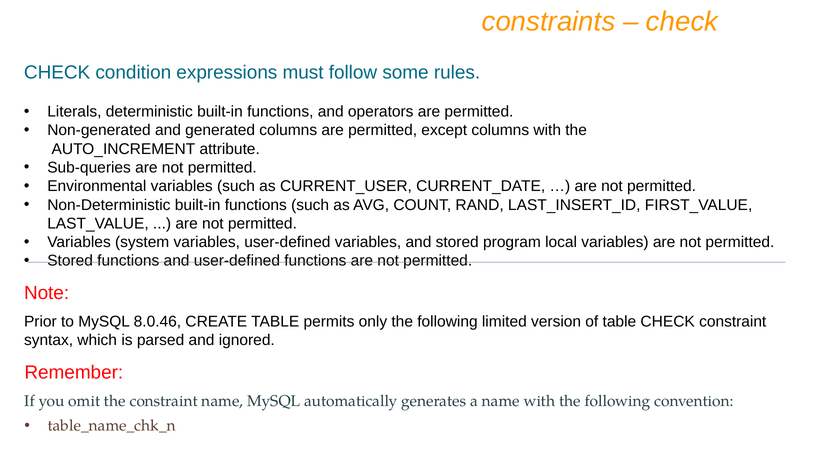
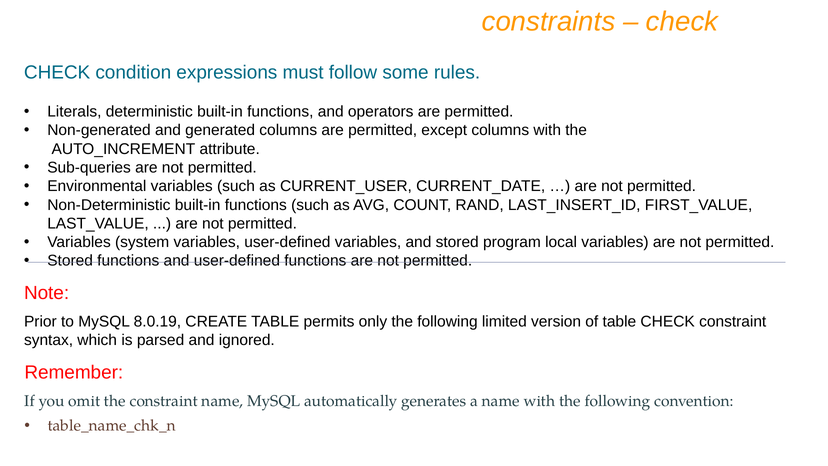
8.0.46: 8.0.46 -> 8.0.19
